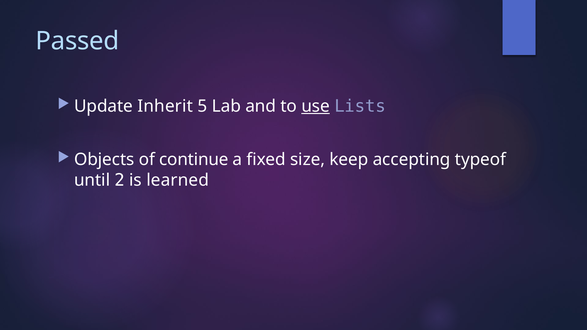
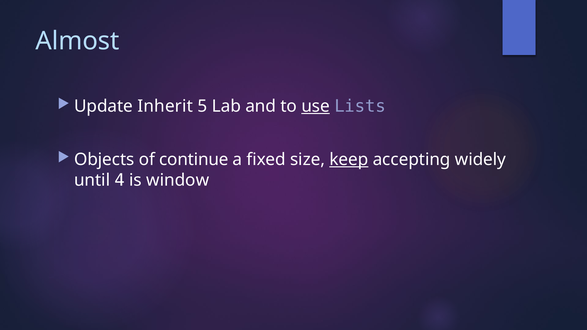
Passed: Passed -> Almost
keep underline: none -> present
typeof: typeof -> widely
2: 2 -> 4
learned: learned -> window
